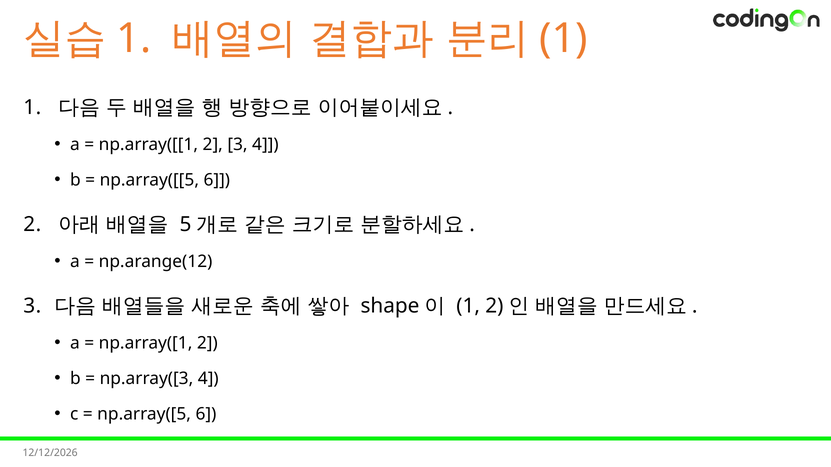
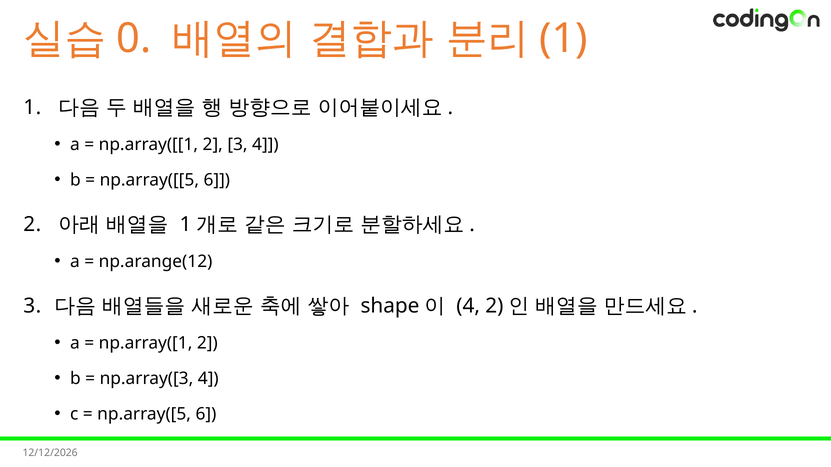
1 at (134, 39): 1 -> 0
5 at (186, 225): 5 -> 1
1 at (468, 306): 1 -> 4
